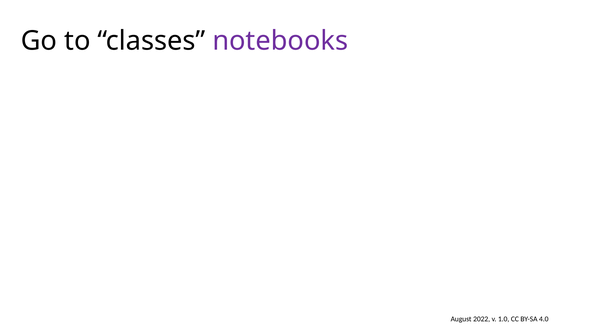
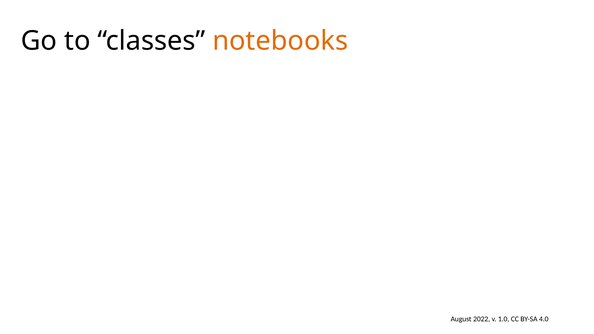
notebooks colour: purple -> orange
